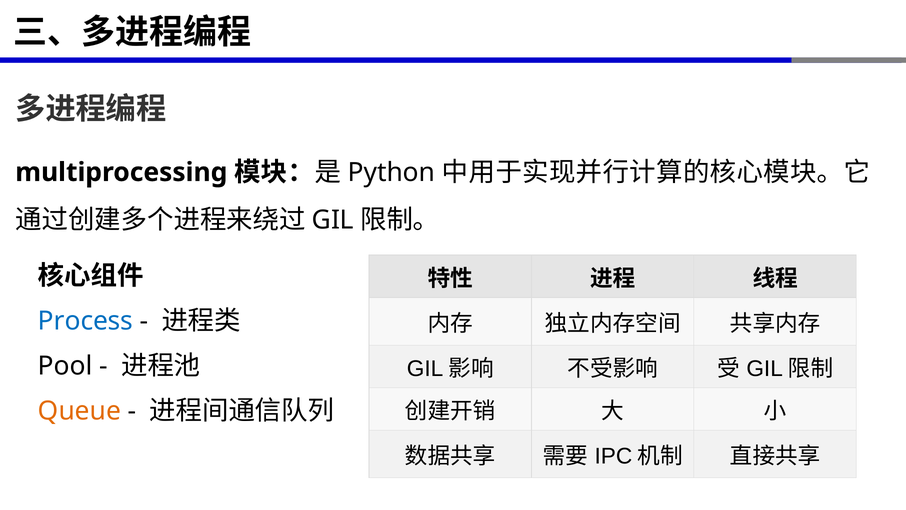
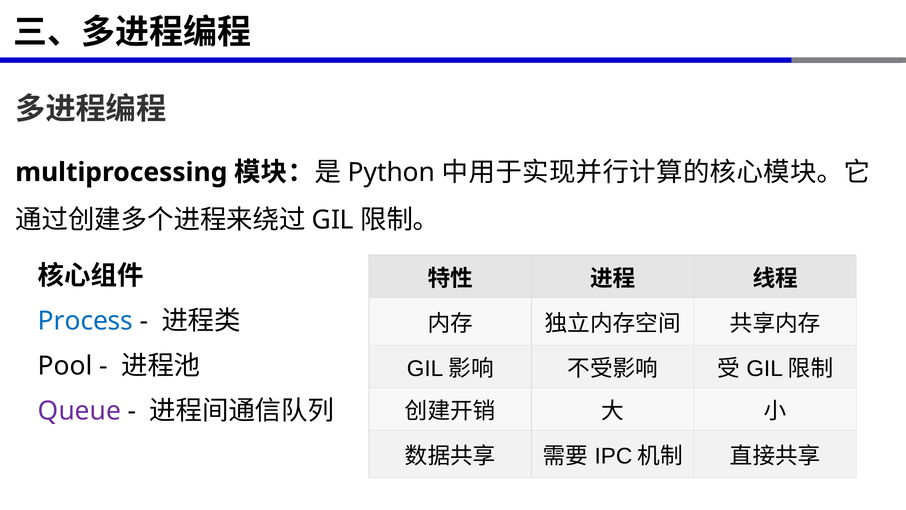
Queue colour: orange -> purple
